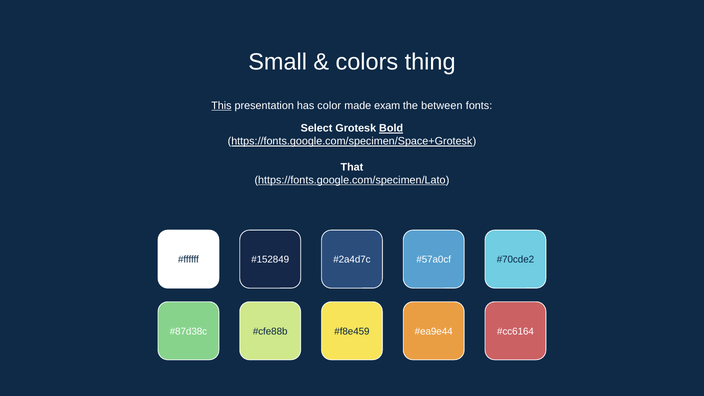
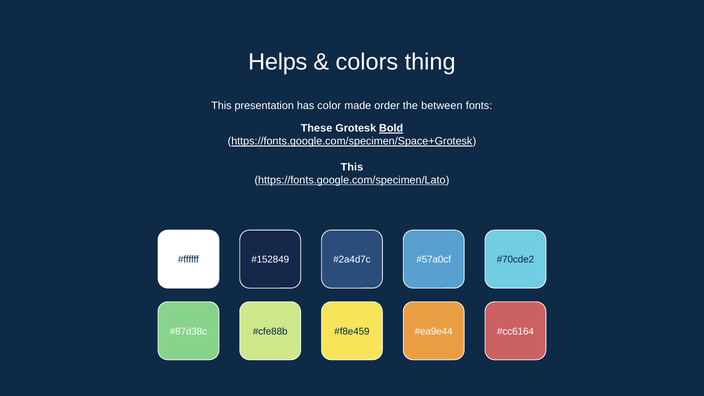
Small: Small -> Helps
This at (221, 106) underline: present -> none
exam: exam -> order
Select: Select -> These
That at (352, 167): That -> This
